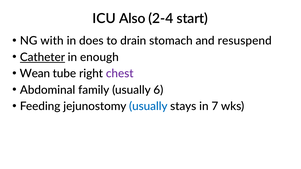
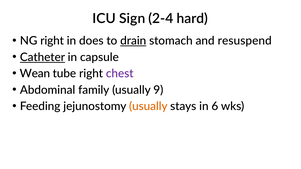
Also: Also -> Sign
start: start -> hard
NG with: with -> right
drain underline: none -> present
enough: enough -> capsule
6: 6 -> 9
usually at (148, 107) colour: blue -> orange
7: 7 -> 6
